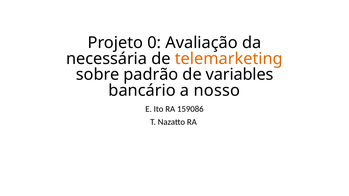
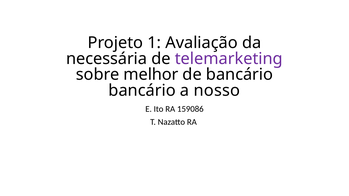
0: 0 -> 1
telemarketing colour: orange -> purple
padrão: padrão -> melhor
de variables: variables -> bancário
